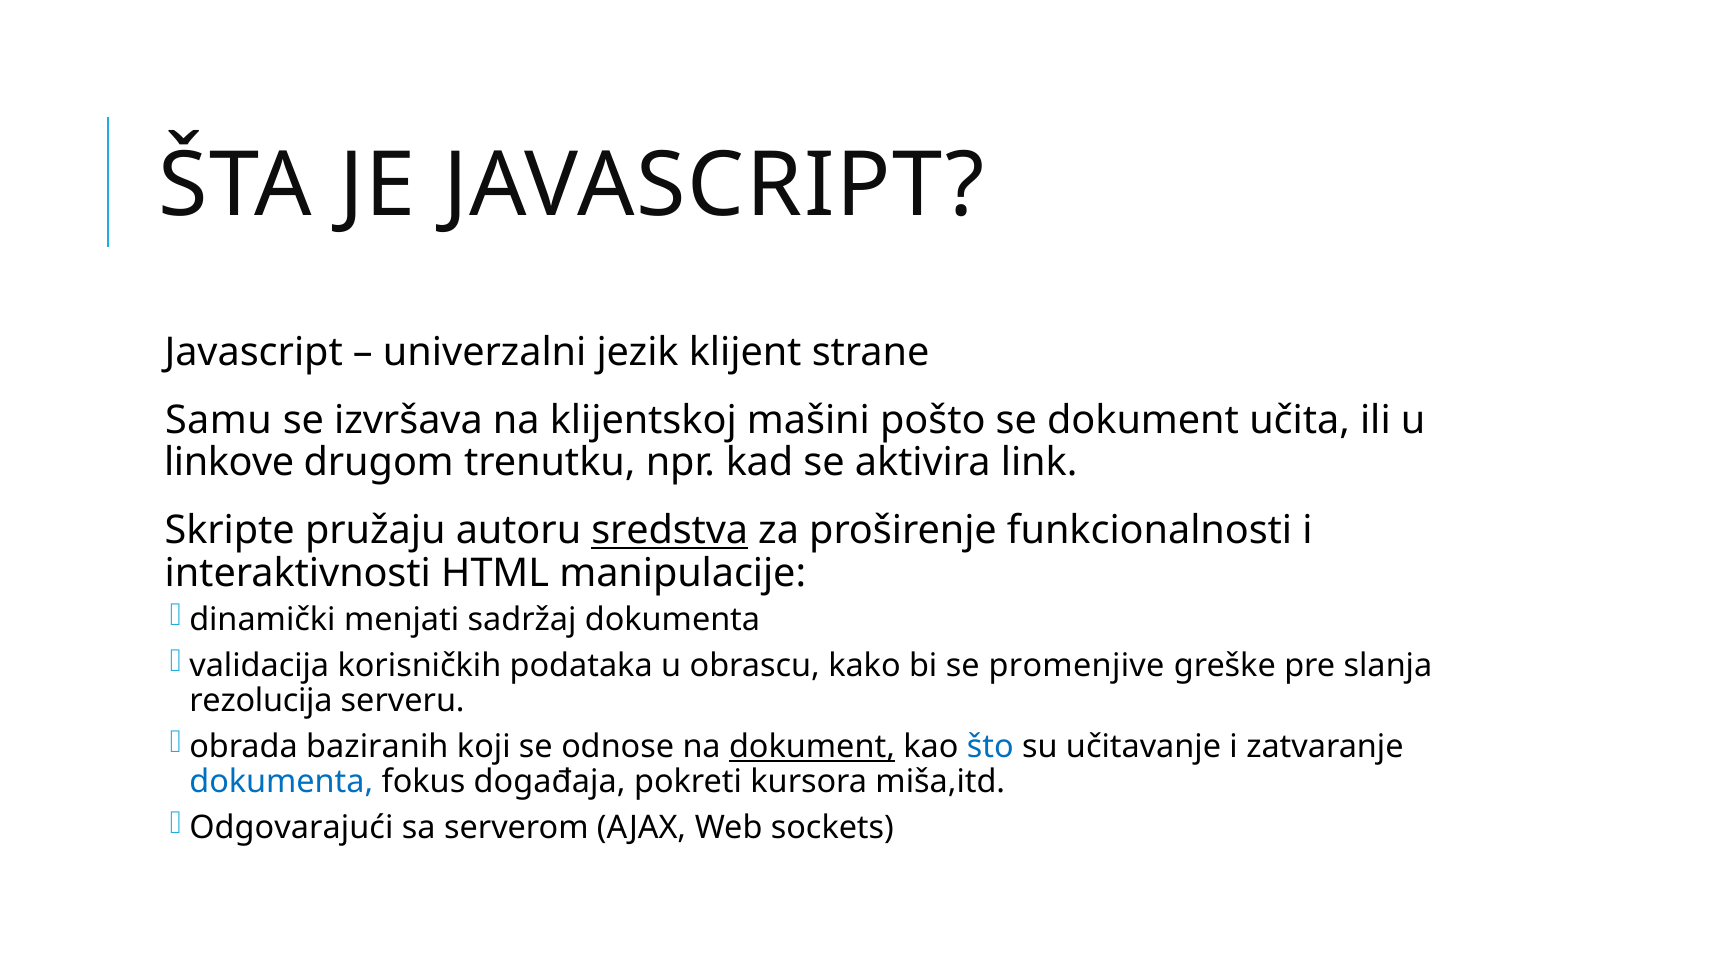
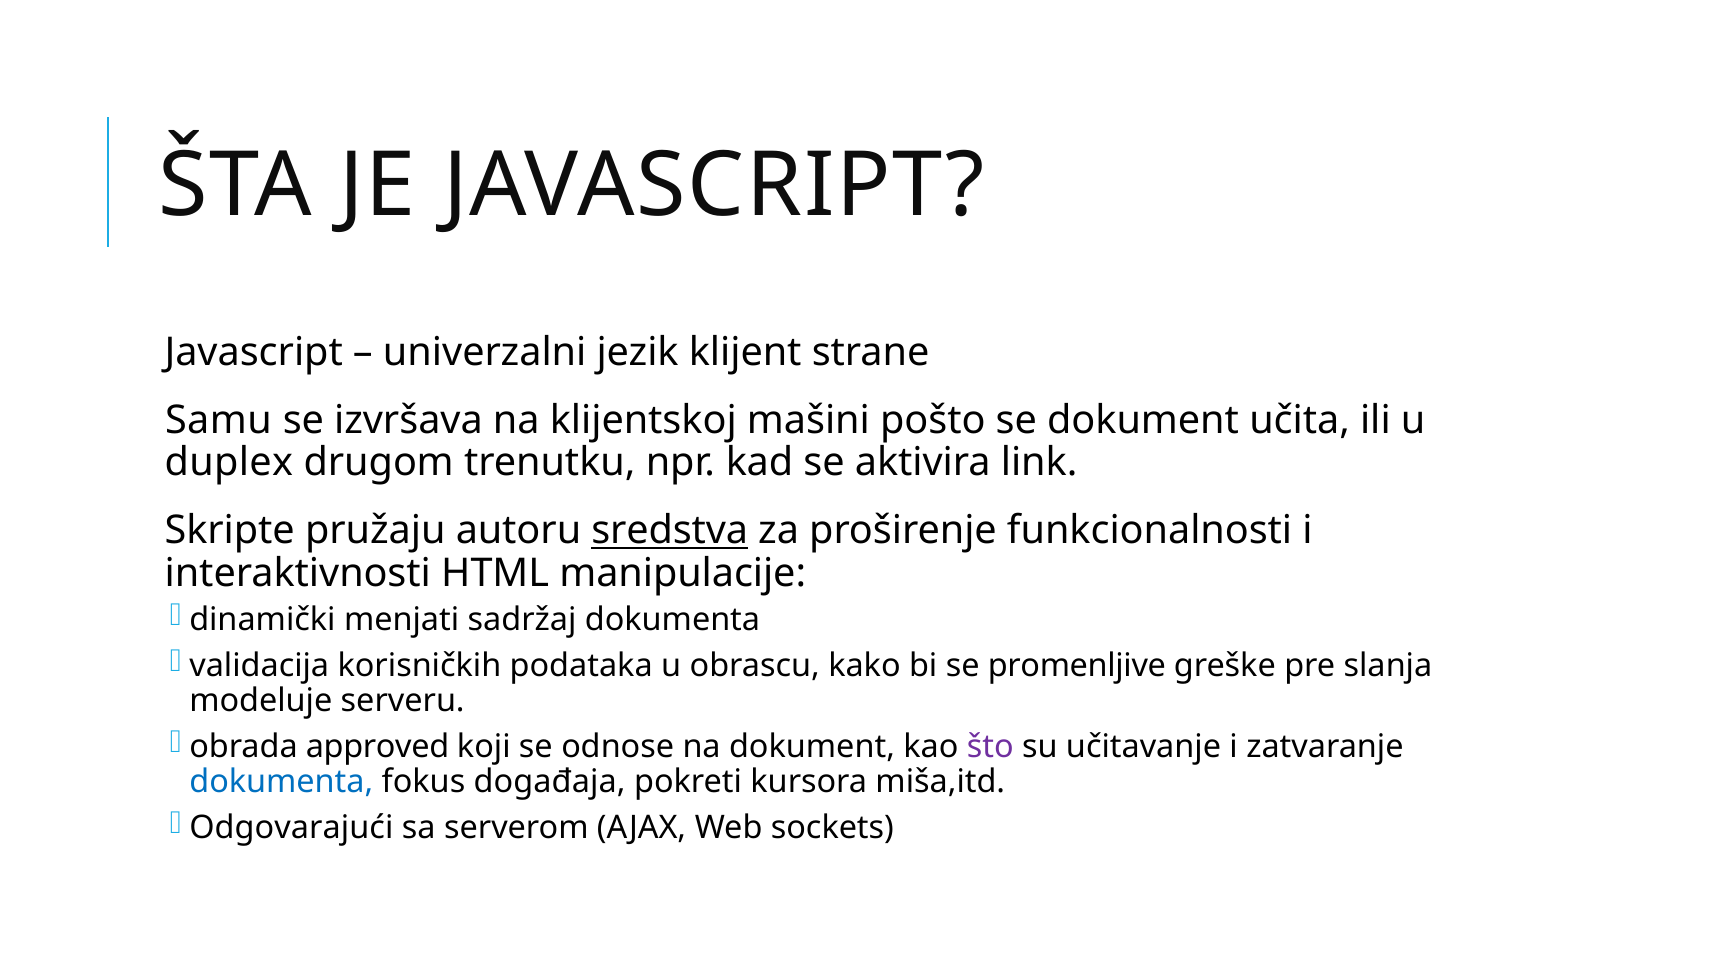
linkove: linkove -> duplex
promenjive: promenjive -> promenljive
rezolucija: rezolucija -> modeluje
baziranih: baziranih -> approved
dokument at (812, 746) underline: present -> none
što colour: blue -> purple
